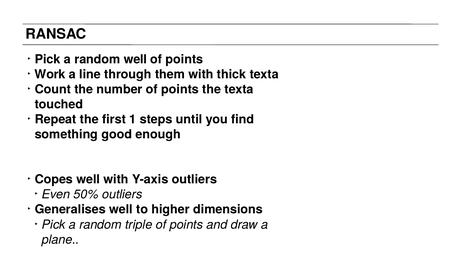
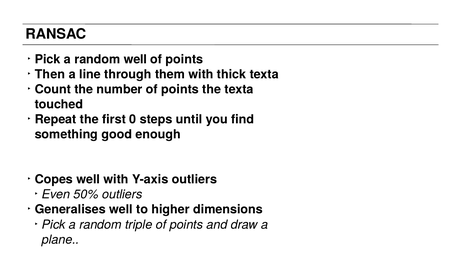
Work: Work -> Then
1: 1 -> 0
